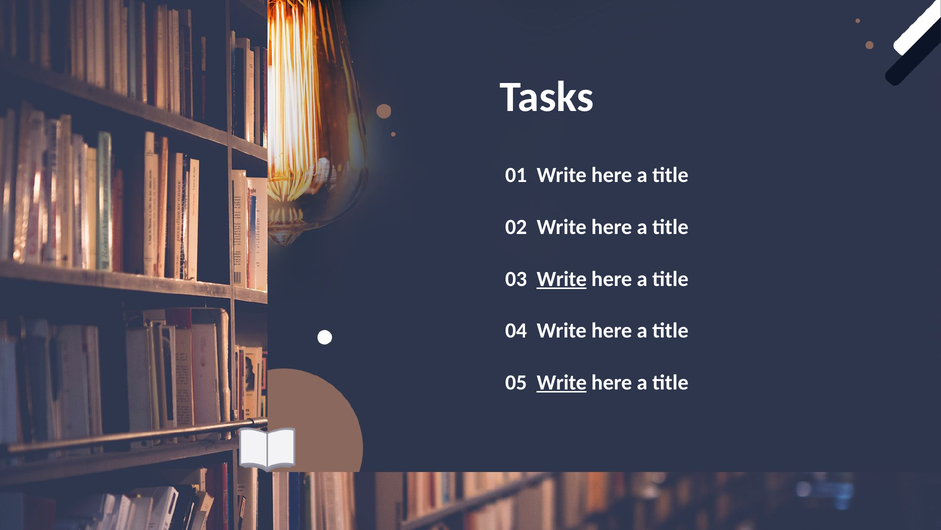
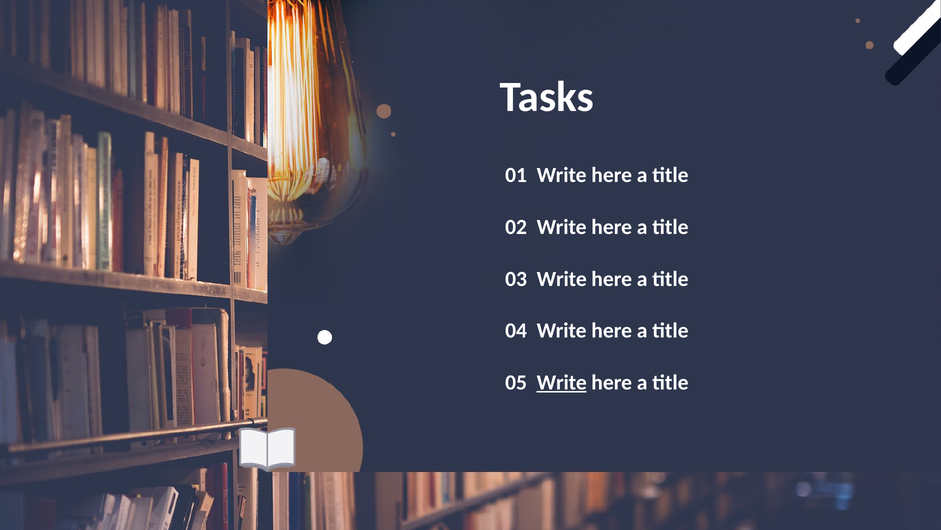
Write at (562, 279) underline: present -> none
